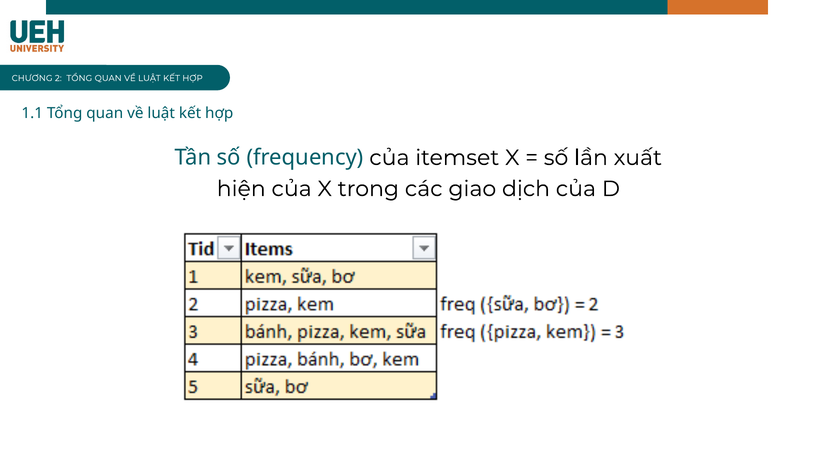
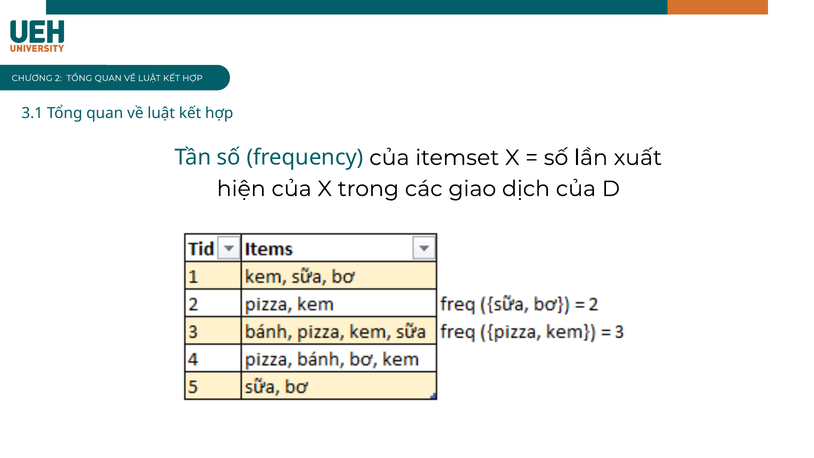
1.1: 1.1 -> 3.1
